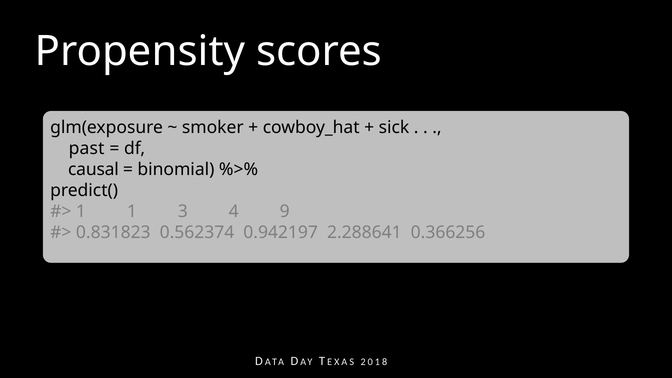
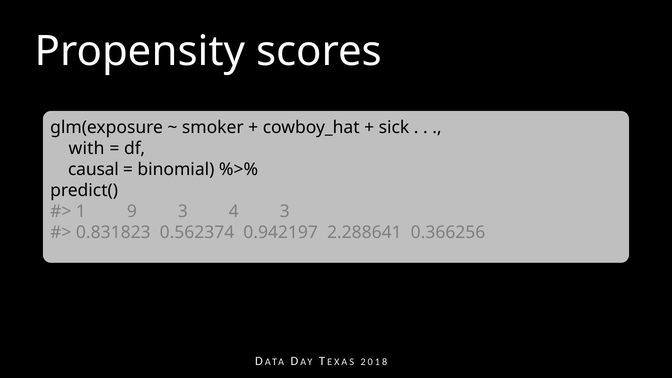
past: past -> with
1 1: 1 -> 9
4 9: 9 -> 3
